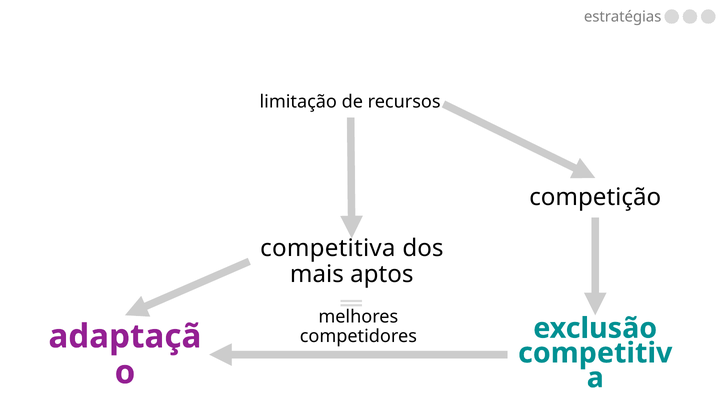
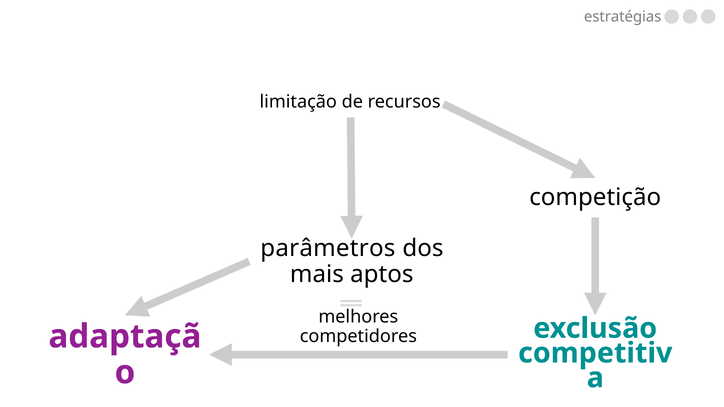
competitiva: competitiva -> parâmetros
